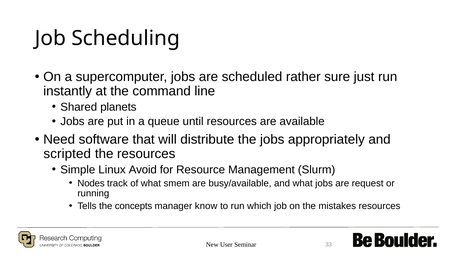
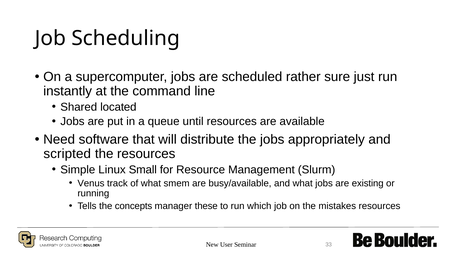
planets: planets -> located
Avoid: Avoid -> Small
Nodes: Nodes -> Venus
request: request -> existing
know: know -> these
